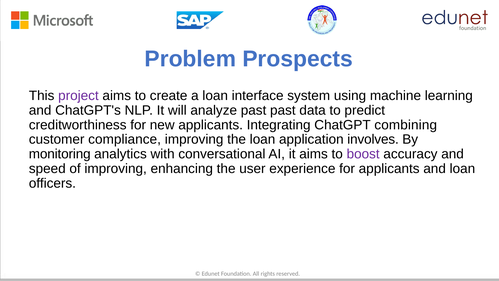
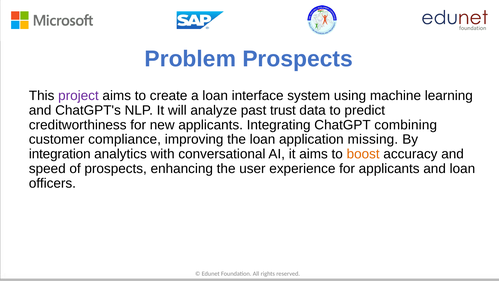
past past: past -> trust
involves: involves -> missing
monitoring: monitoring -> integration
boost colour: purple -> orange
of improving: improving -> prospects
